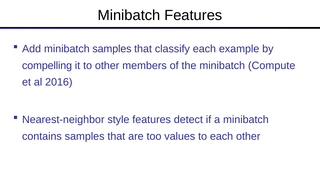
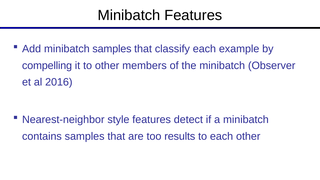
Compute: Compute -> Observer
values: values -> results
